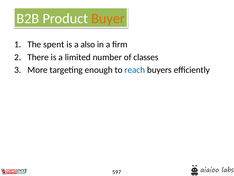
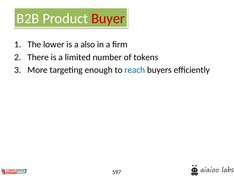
Buyer colour: orange -> red
spent: spent -> lower
classes: classes -> tokens
